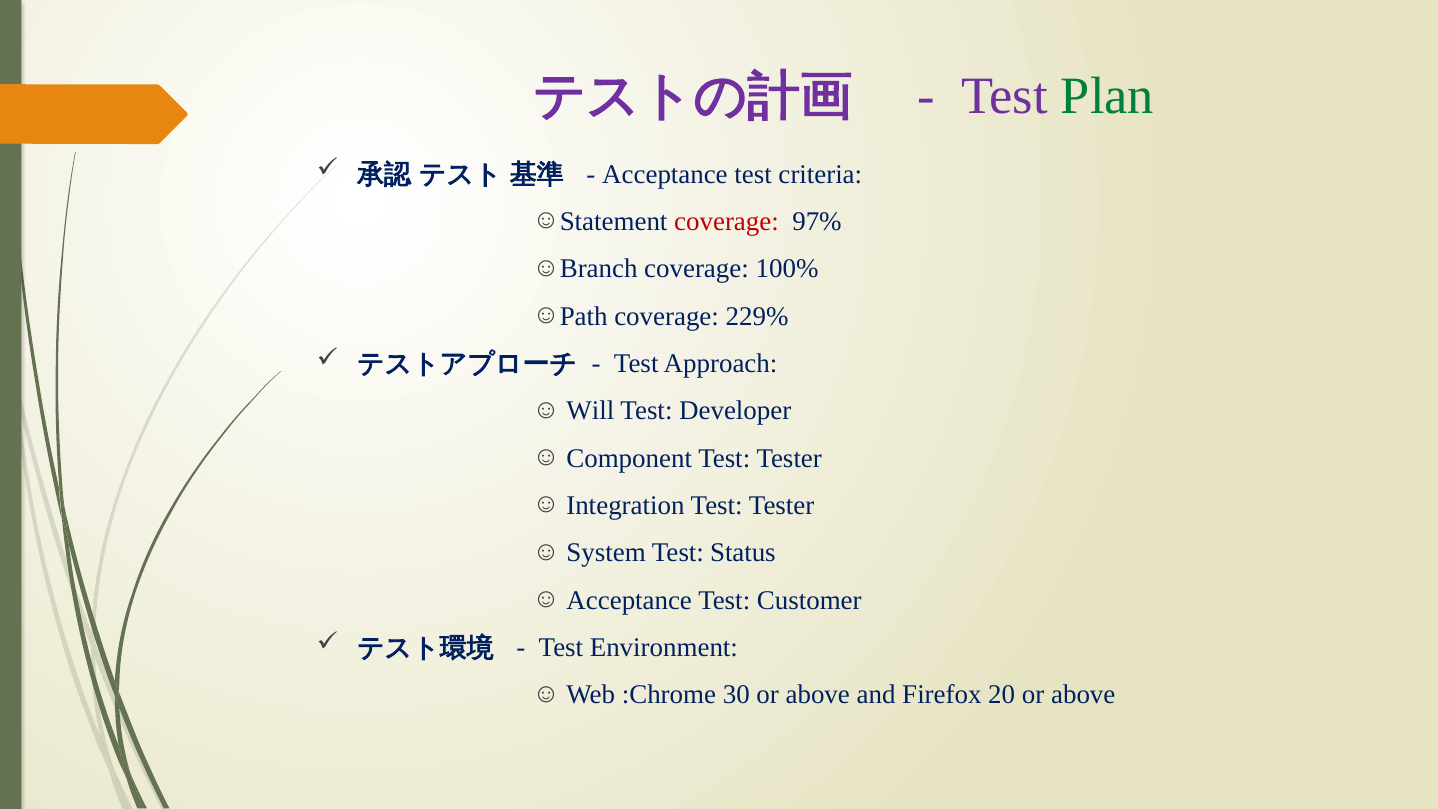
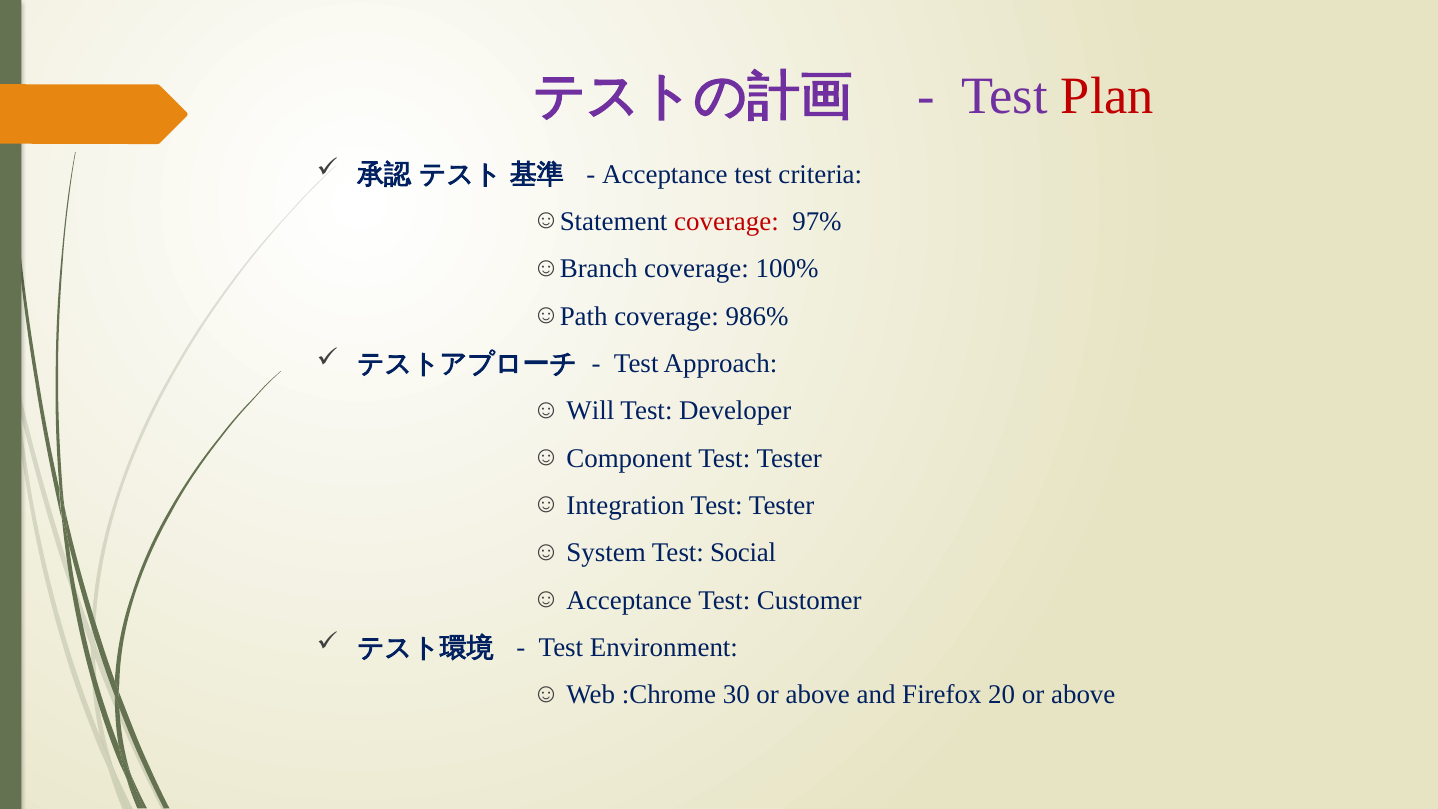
Plan colour: green -> red
229%: 229% -> 986%
Status: Status -> Social
